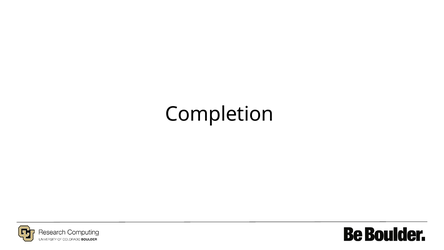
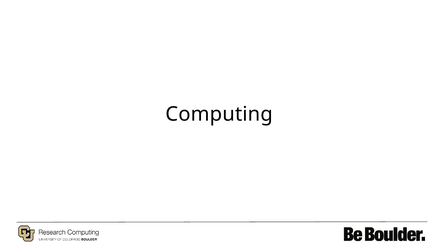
Completion at (219, 114): Completion -> Computing
